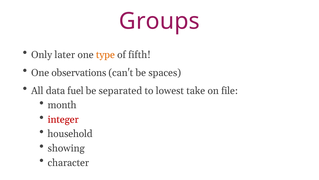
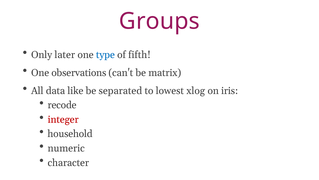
type colour: orange -> blue
spaces: spaces -> matrix
fuel: fuel -> like
take: take -> xlog
file: file -> iris
month: month -> recode
showing: showing -> numeric
